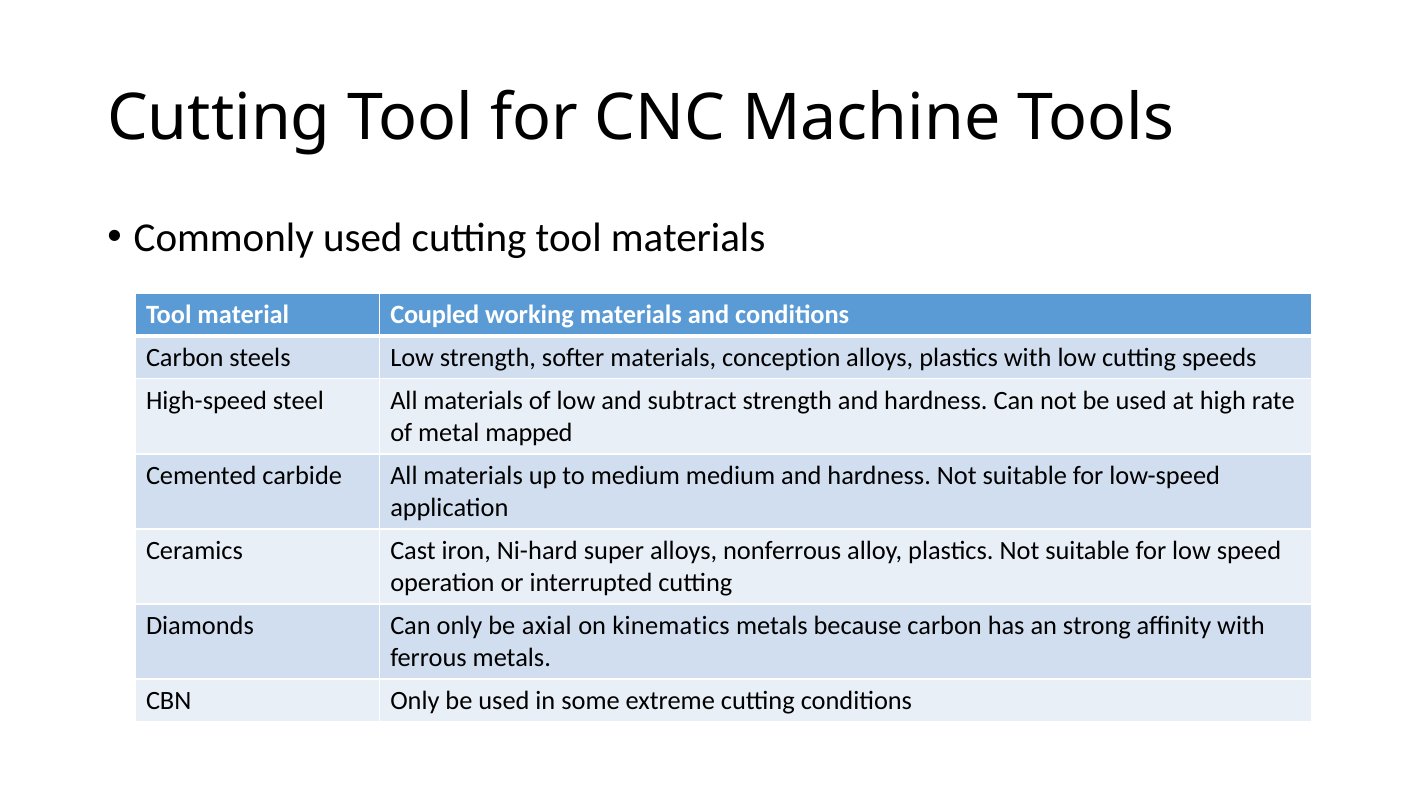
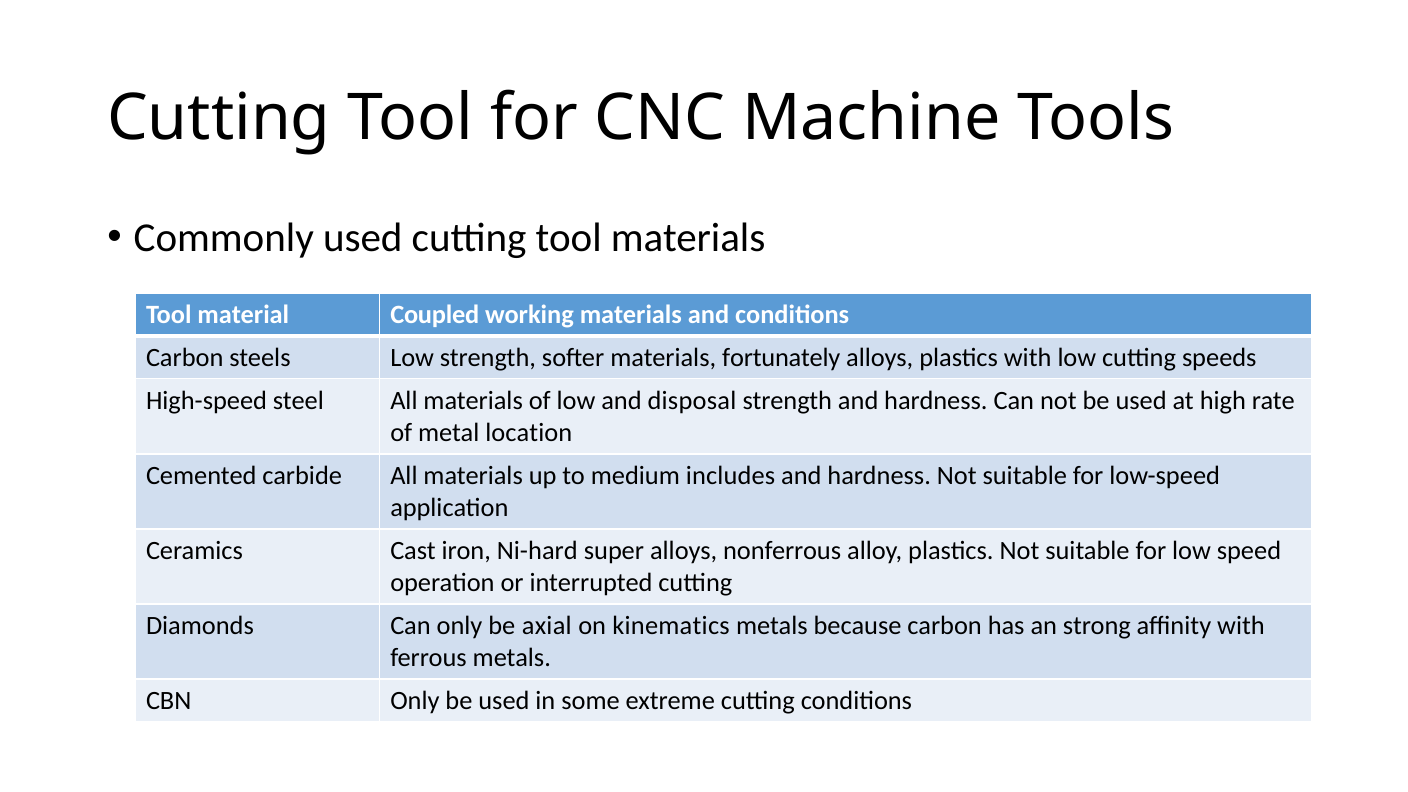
conception: conception -> fortunately
subtract: subtract -> disposal
mapped: mapped -> location
medium medium: medium -> includes
